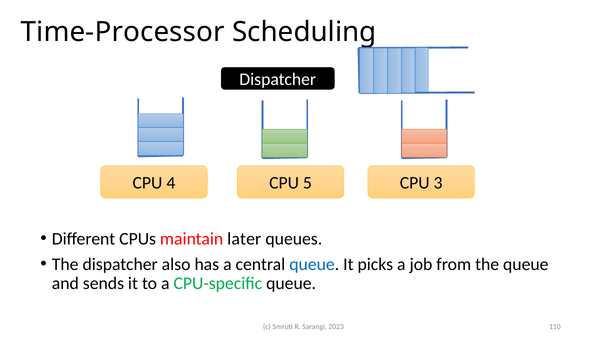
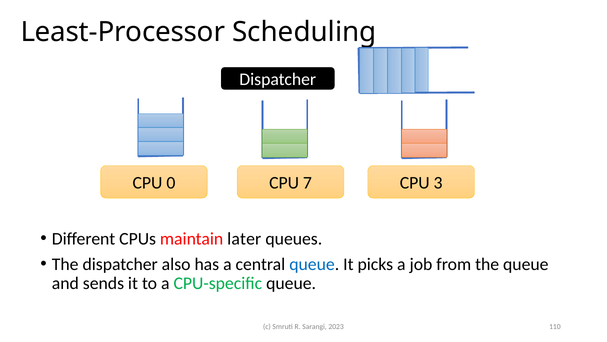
Time-Processor: Time-Processor -> Least-Processor
4: 4 -> 0
5: 5 -> 7
